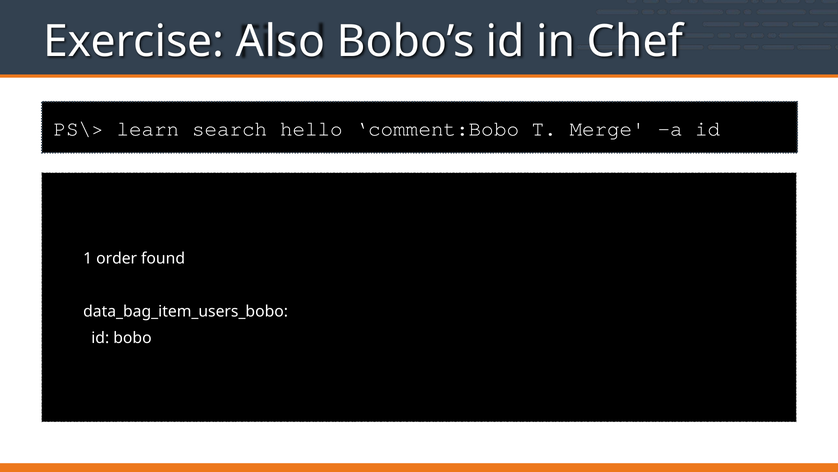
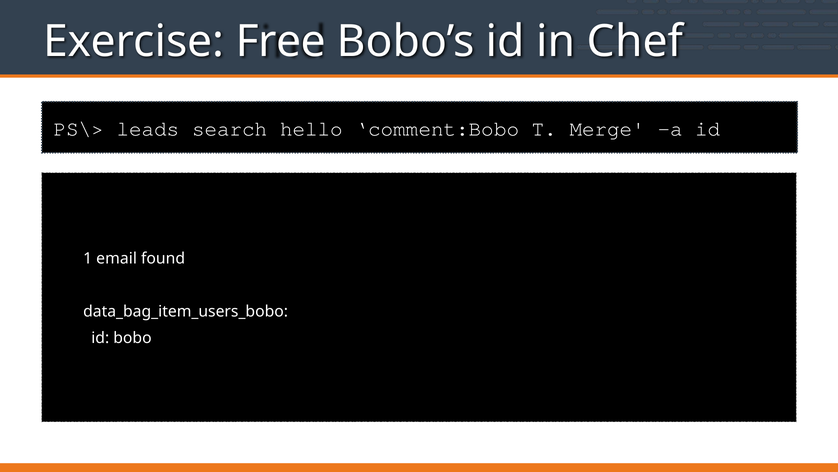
Also: Also -> Free
learn: learn -> leads
order: order -> email
